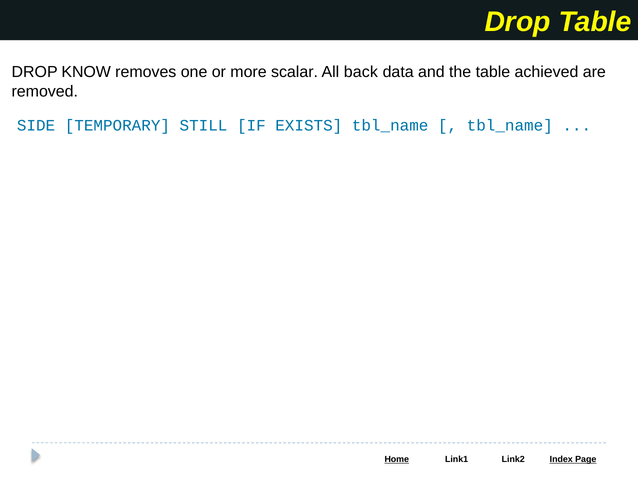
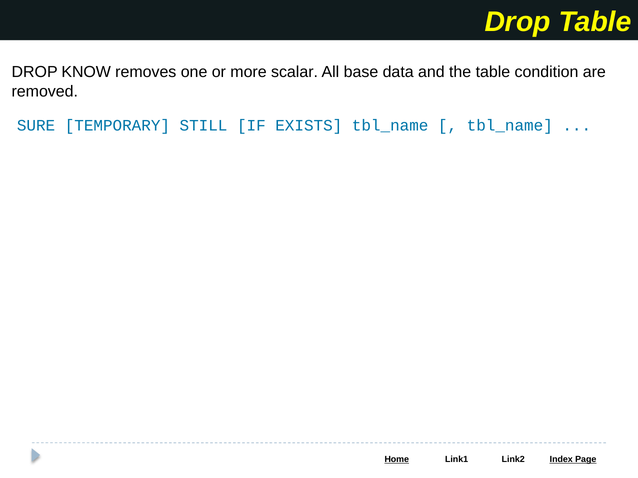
back: back -> base
achieved: achieved -> condition
SIDE: SIDE -> SURE
